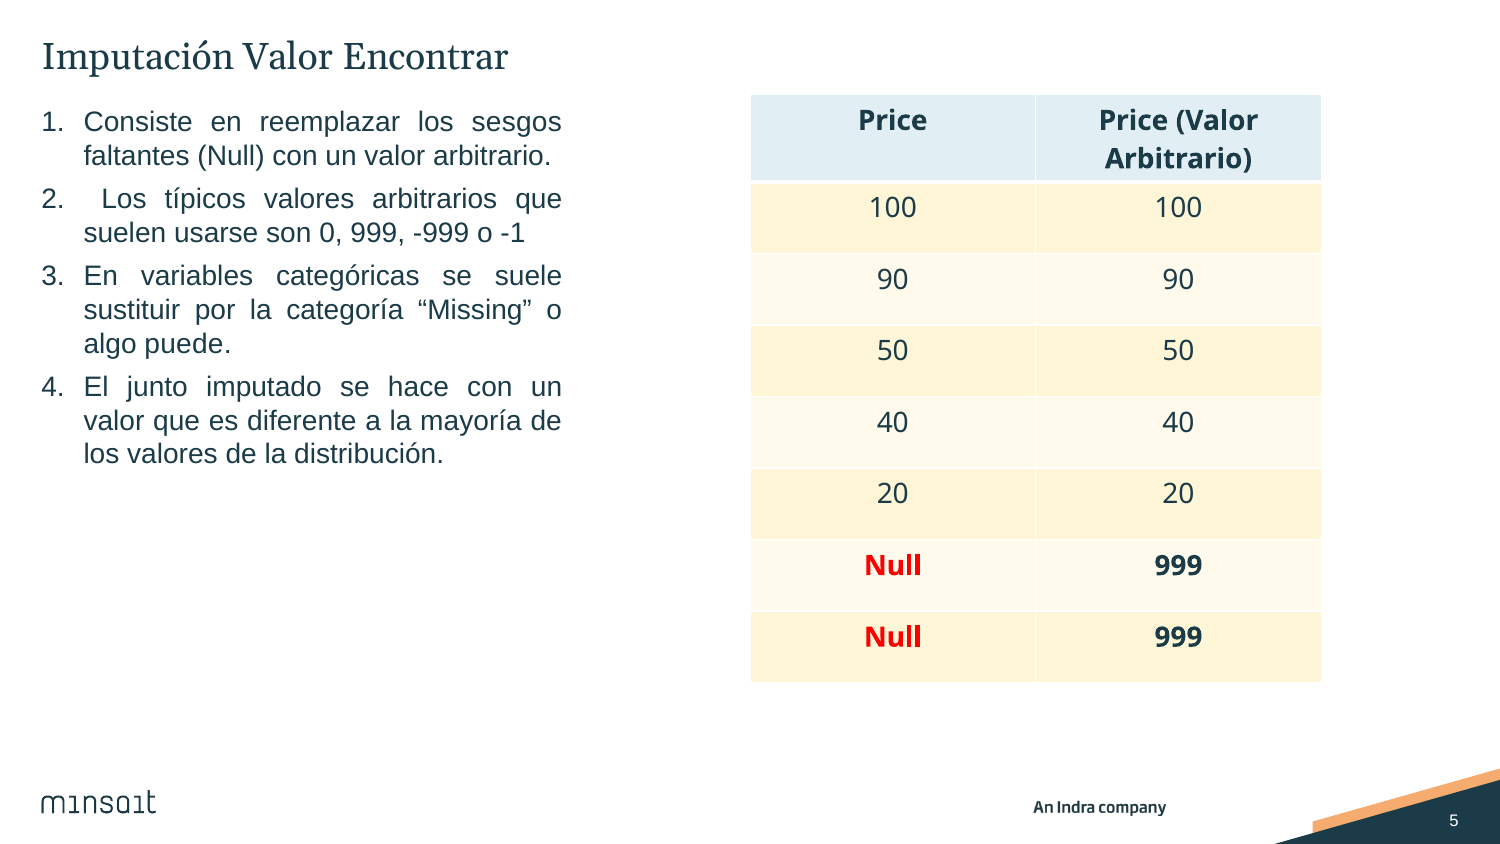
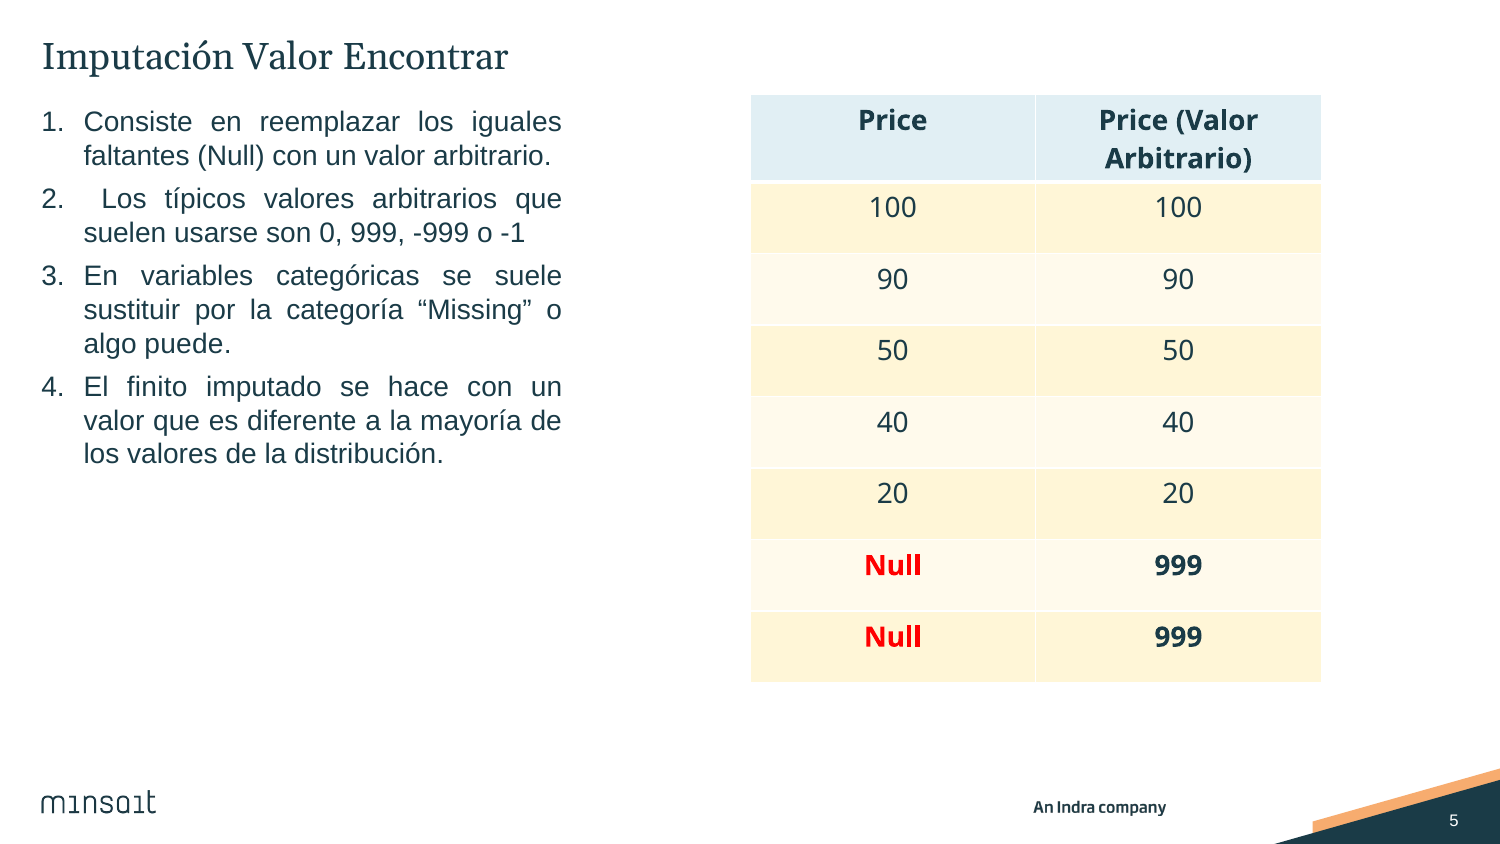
sesgos: sesgos -> iguales
junto: junto -> finito
